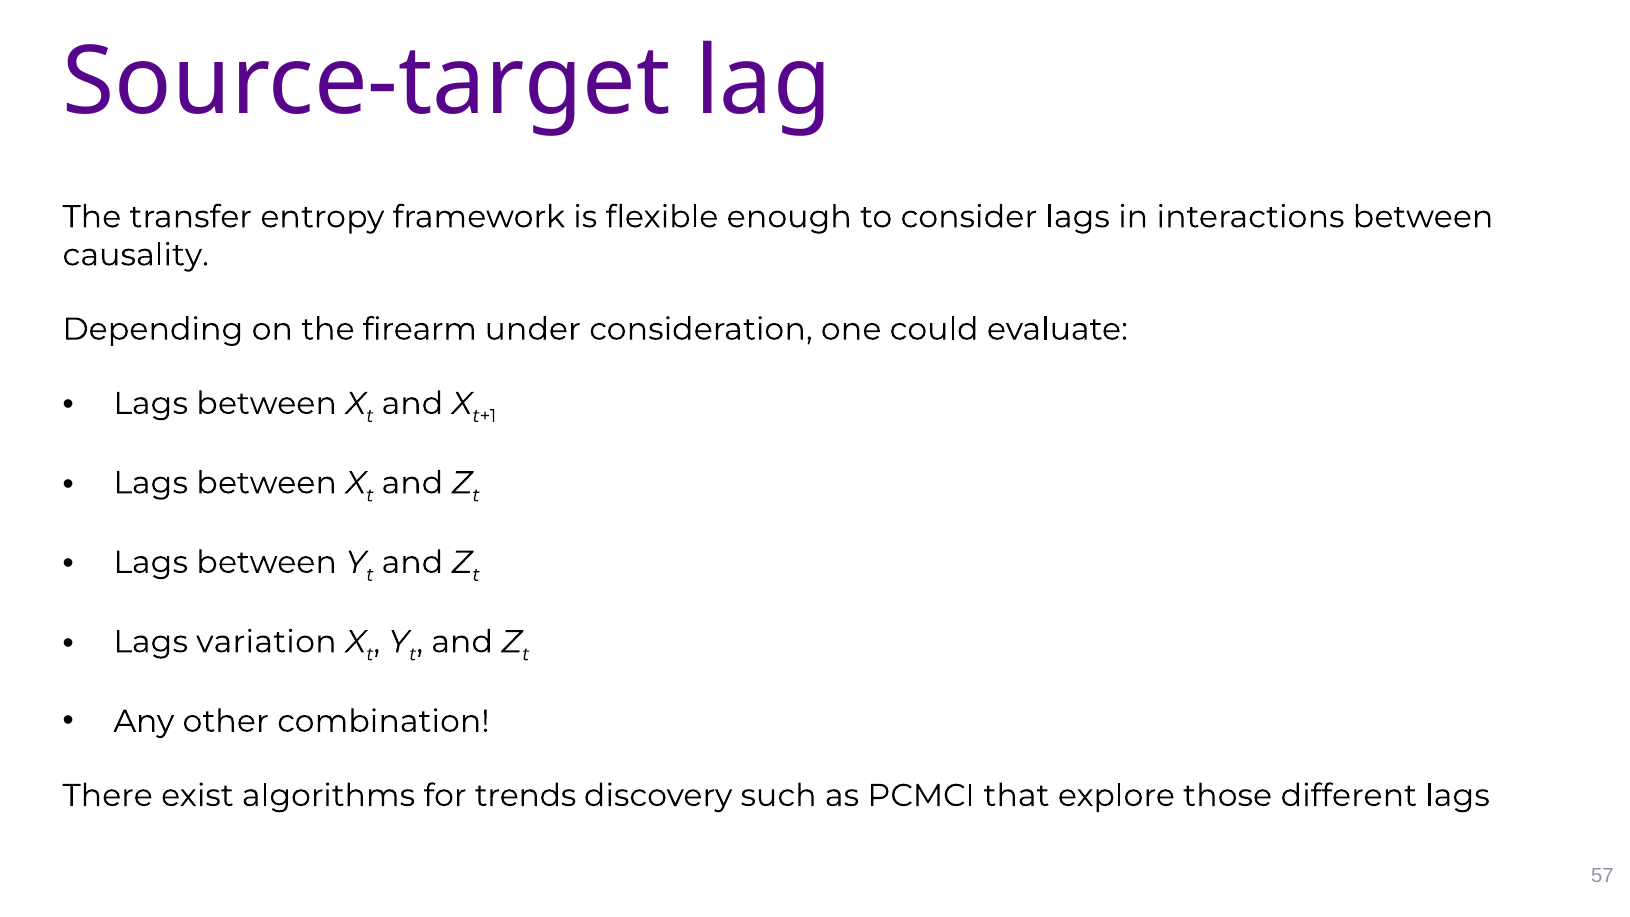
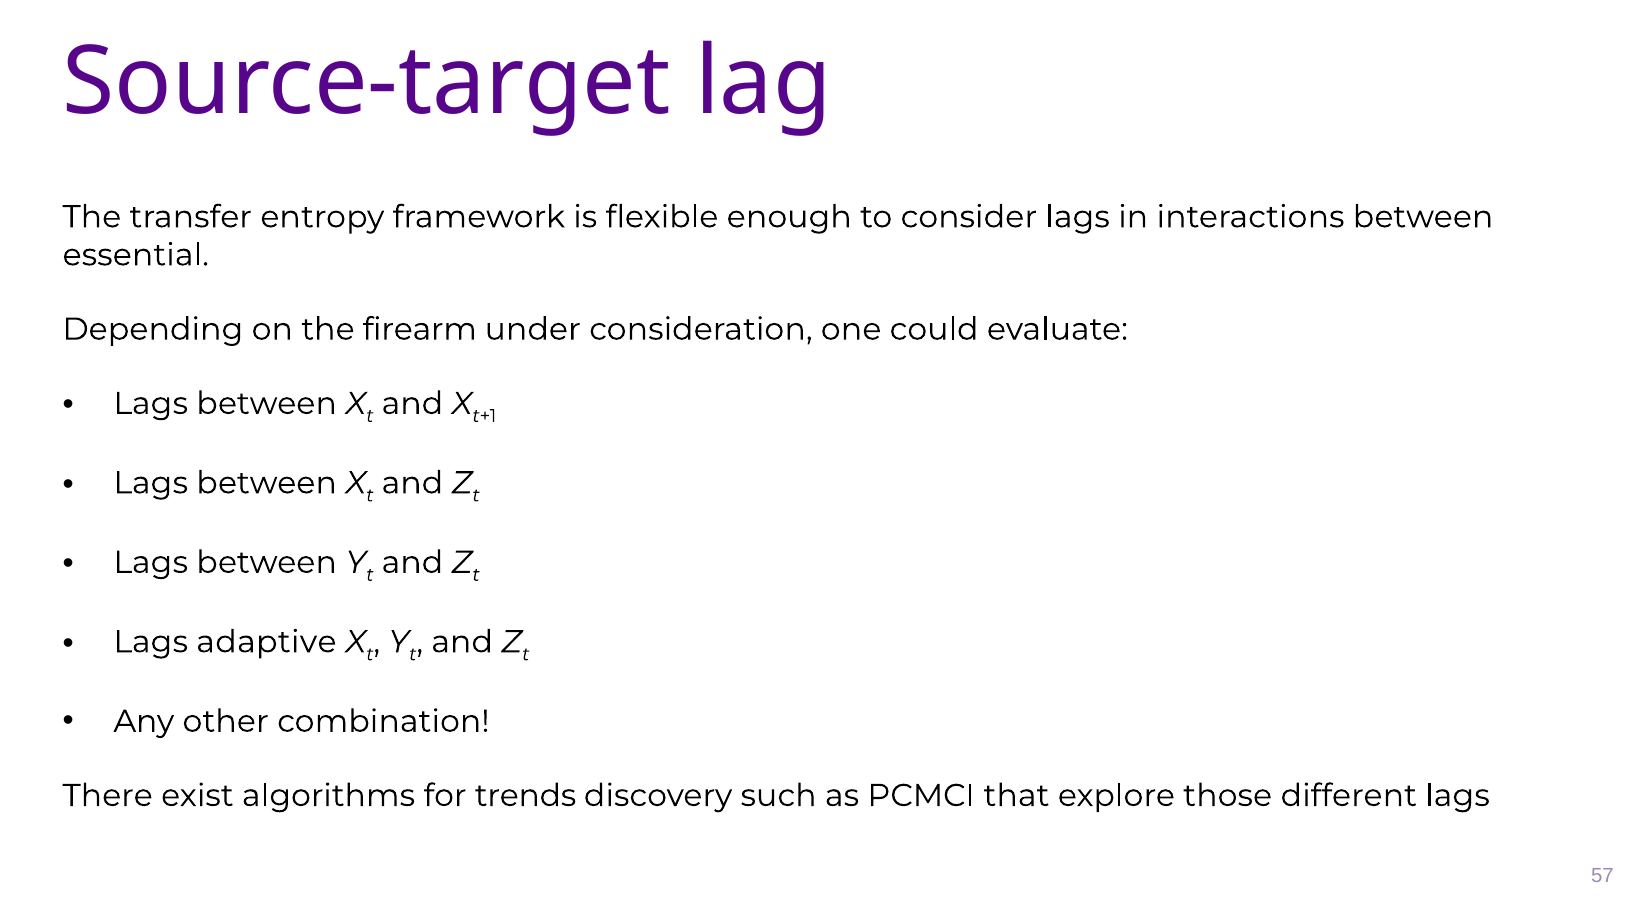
causality: causality -> essential
variation: variation -> adaptive
